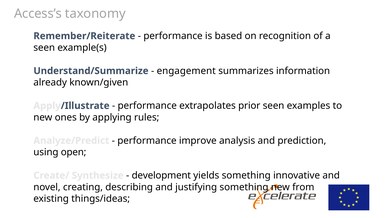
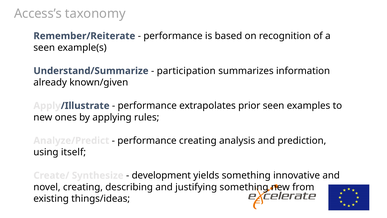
engagement: engagement -> participation
performance improve: improve -> creating
open: open -> itself
